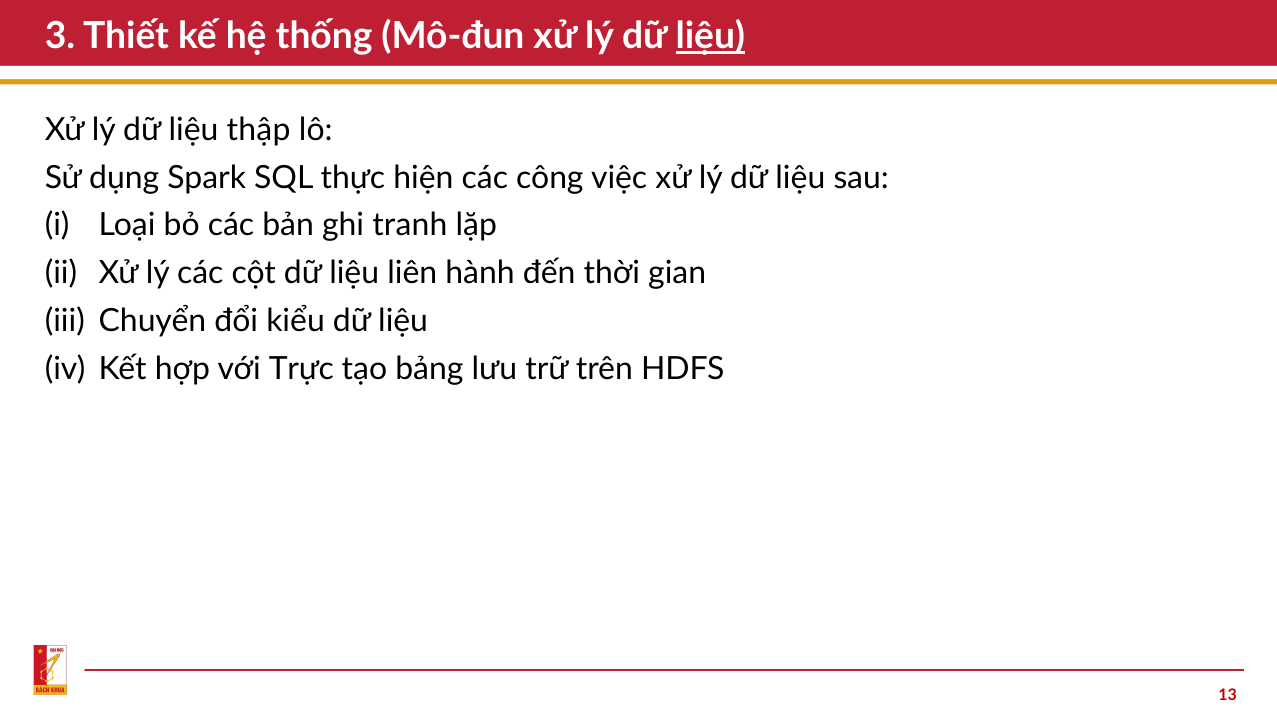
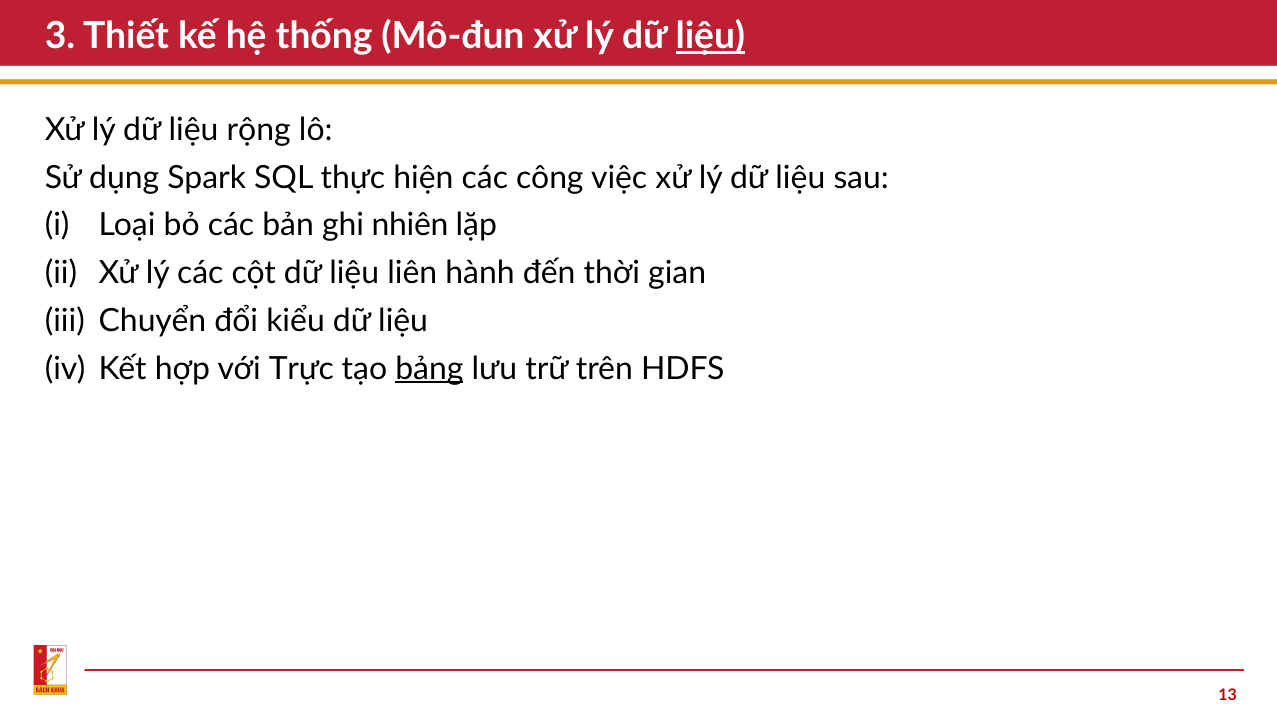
thập: thập -> rộng
tranh: tranh -> nhiên
bảng underline: none -> present
